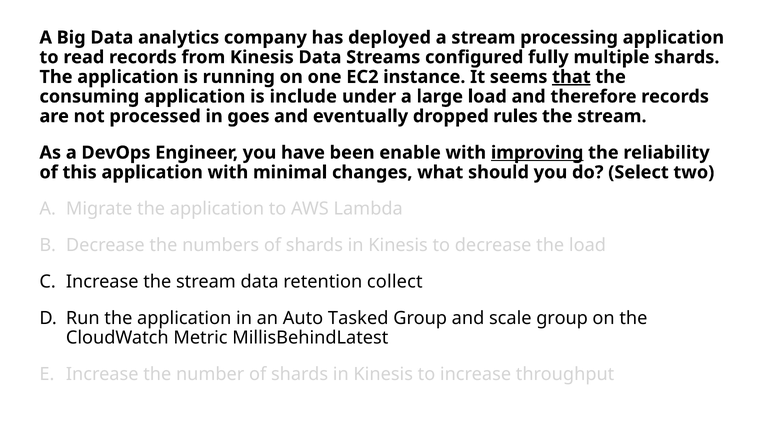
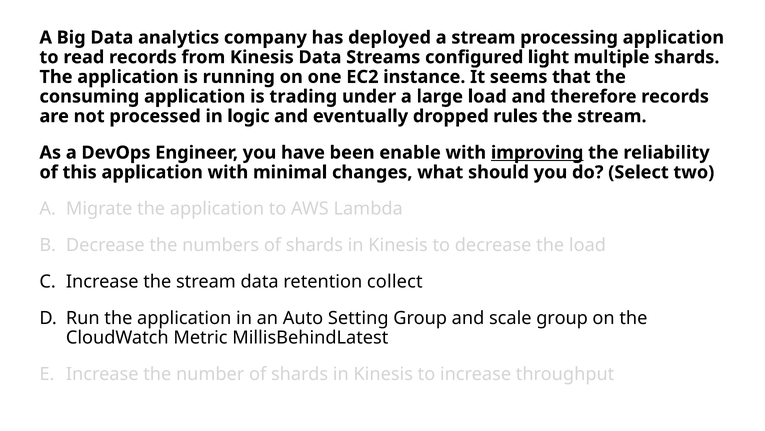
fully: fully -> light
that underline: present -> none
include: include -> trading
goes: goes -> logic
Tasked: Tasked -> Setting
